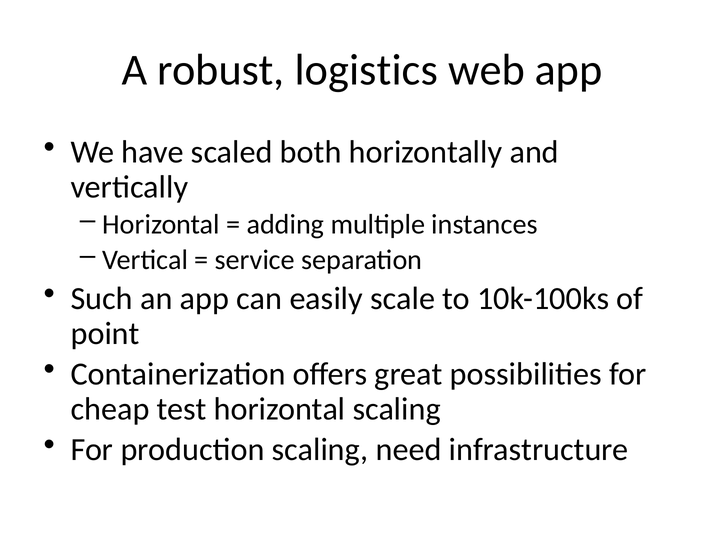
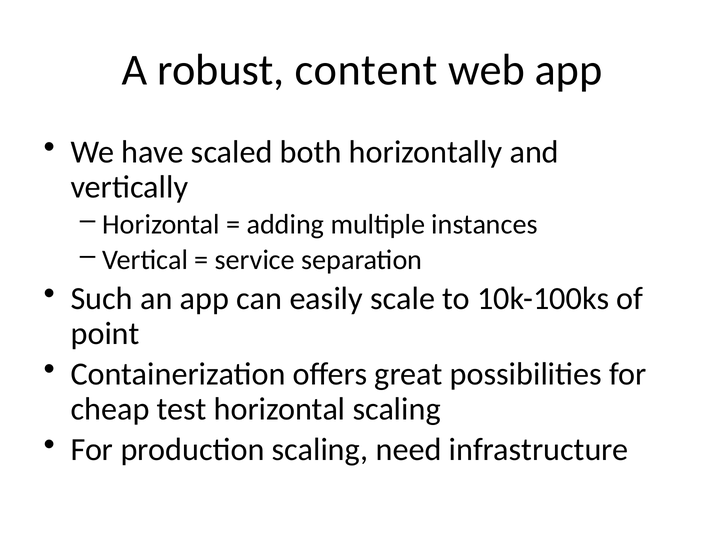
logistics: logistics -> content
